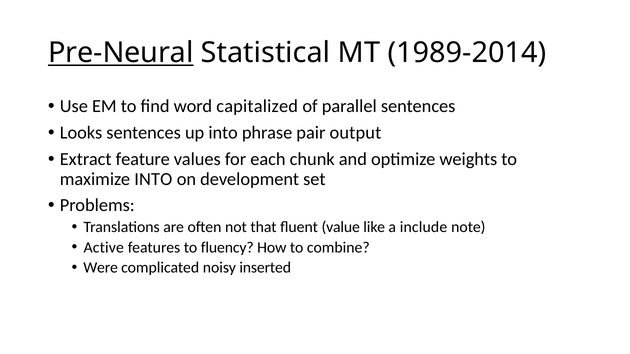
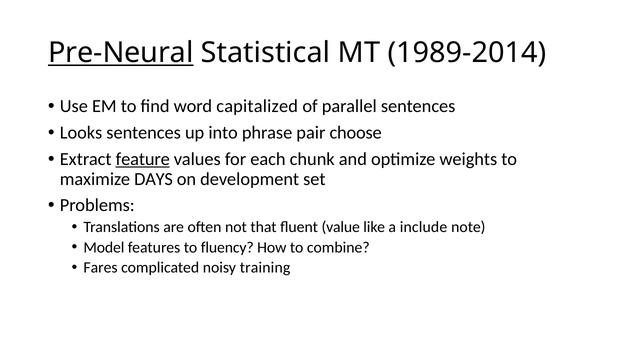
output: output -> choose
feature underline: none -> present
maximize INTO: INTO -> DAYS
Active: Active -> Model
Were: Were -> Fares
inserted: inserted -> training
